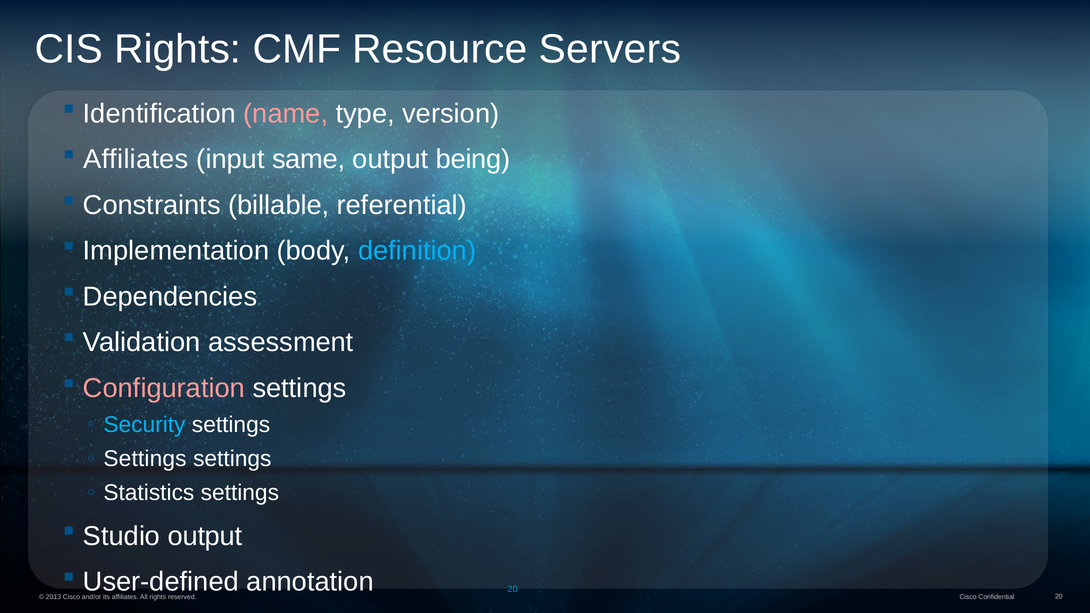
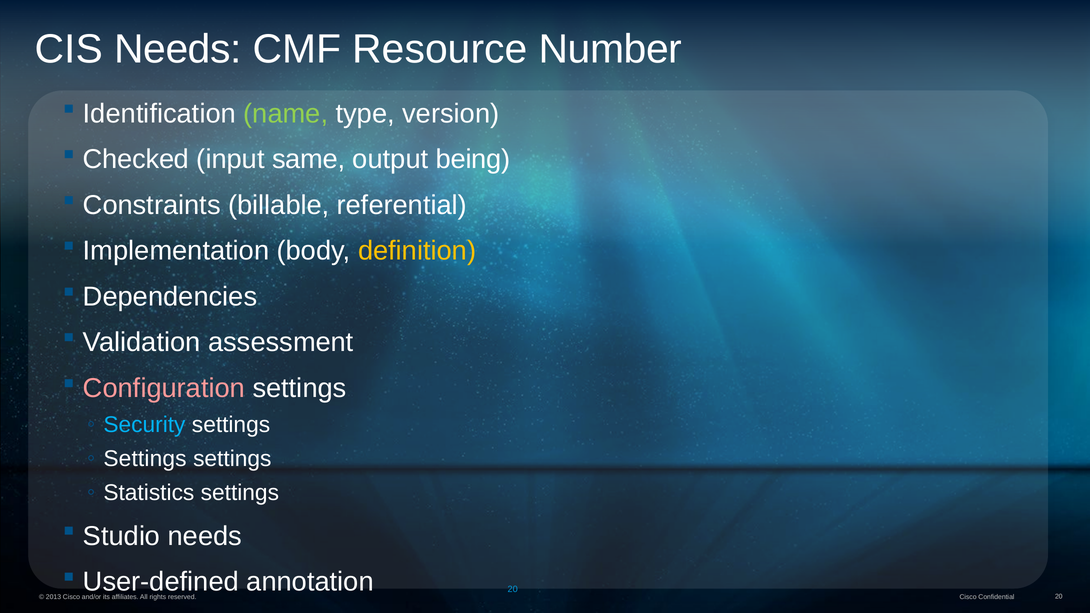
CIS Rights: Rights -> Needs
Servers: Servers -> Number
name colour: pink -> light green
Affiliates at (136, 159): Affiliates -> Checked
definition colour: light blue -> yellow
Studio output: output -> needs
